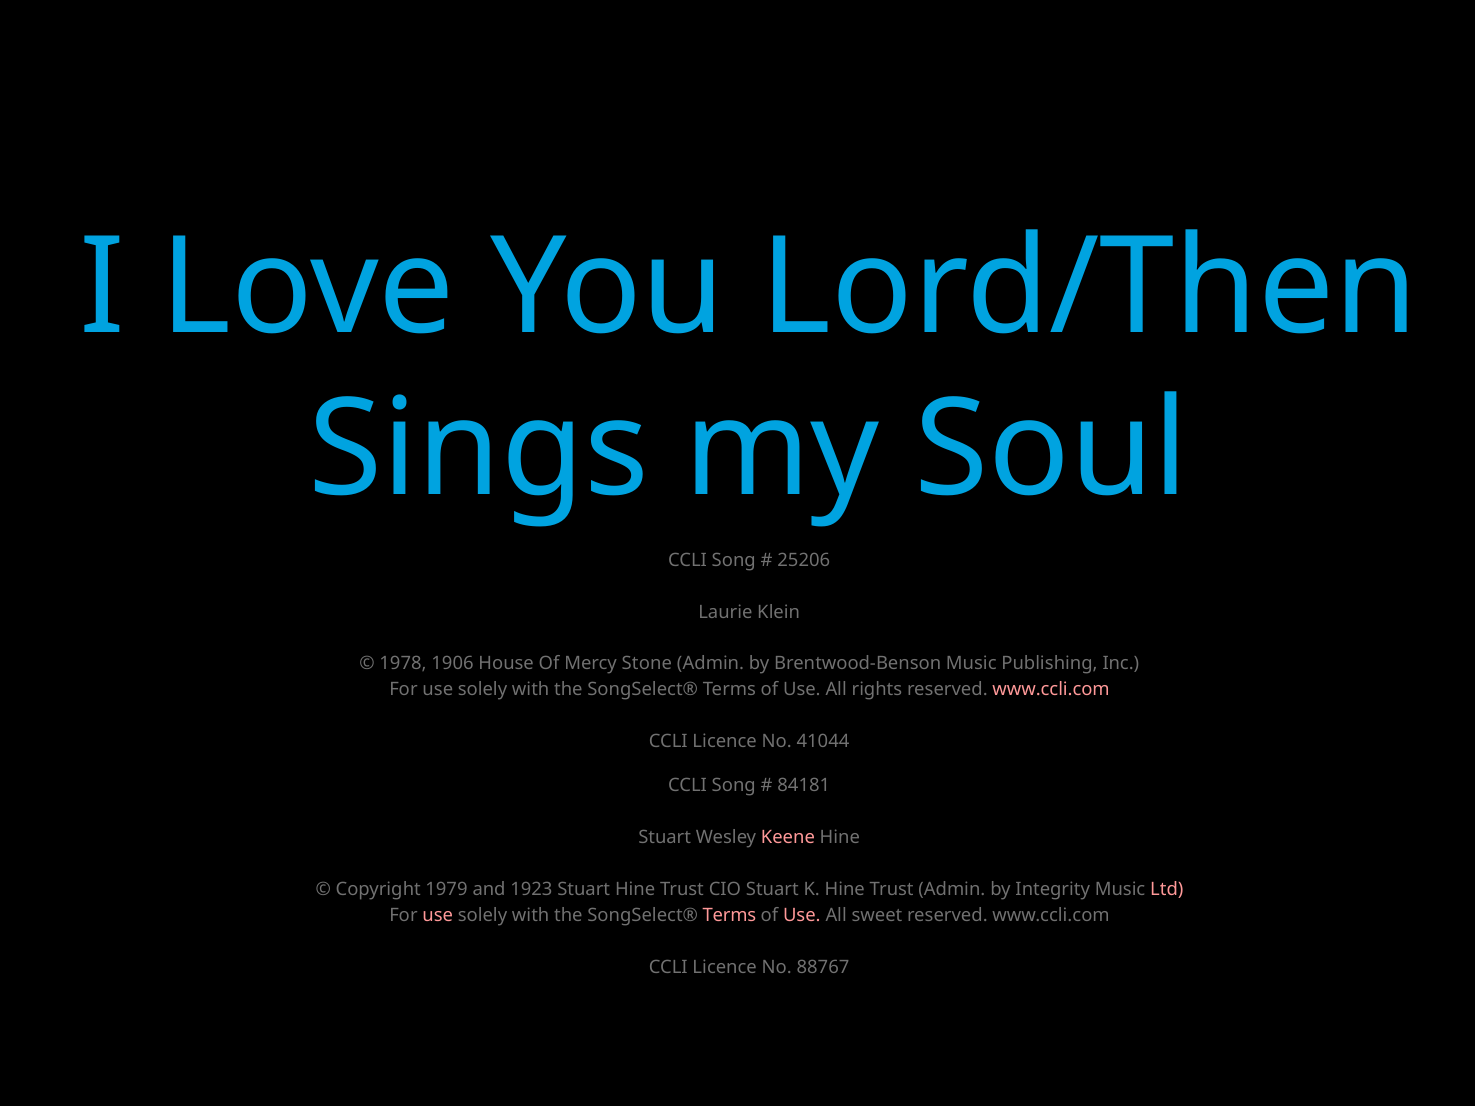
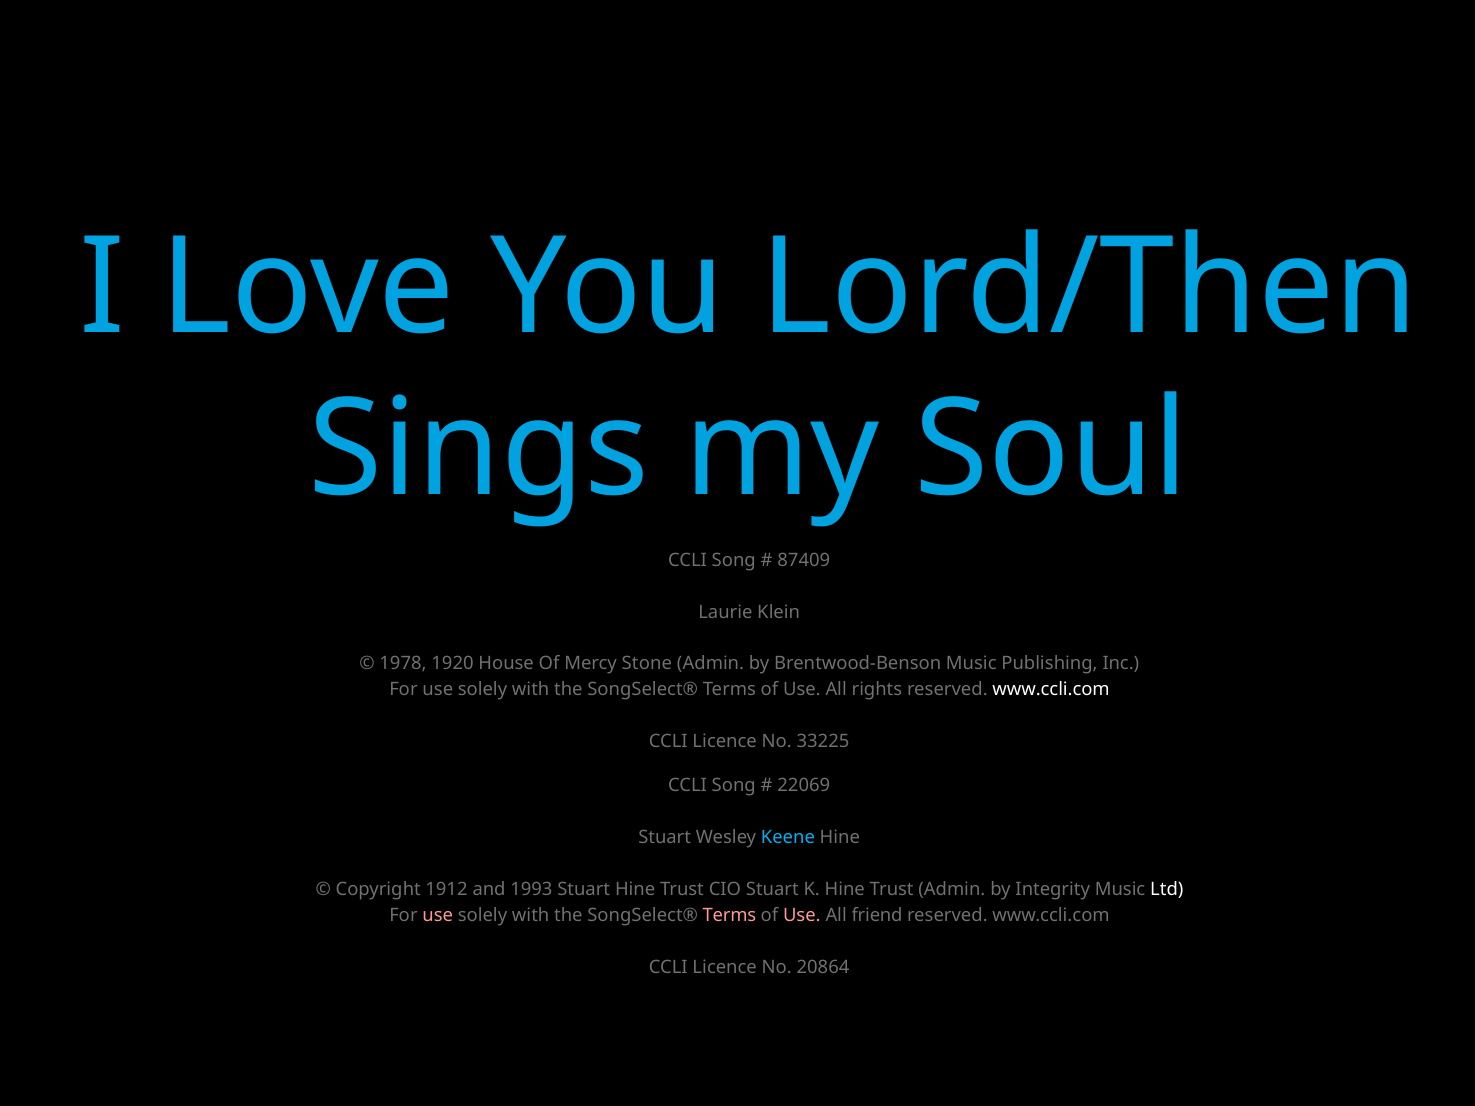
25206: 25206 -> 87409
1906: 1906 -> 1920
www.ccli.com at (1051, 690) colour: pink -> white
41044: 41044 -> 33225
84181: 84181 -> 22069
Keene colour: pink -> light blue
1979: 1979 -> 1912
1923: 1923 -> 1993
Ltd colour: pink -> white
sweet: sweet -> friend
88767: 88767 -> 20864
